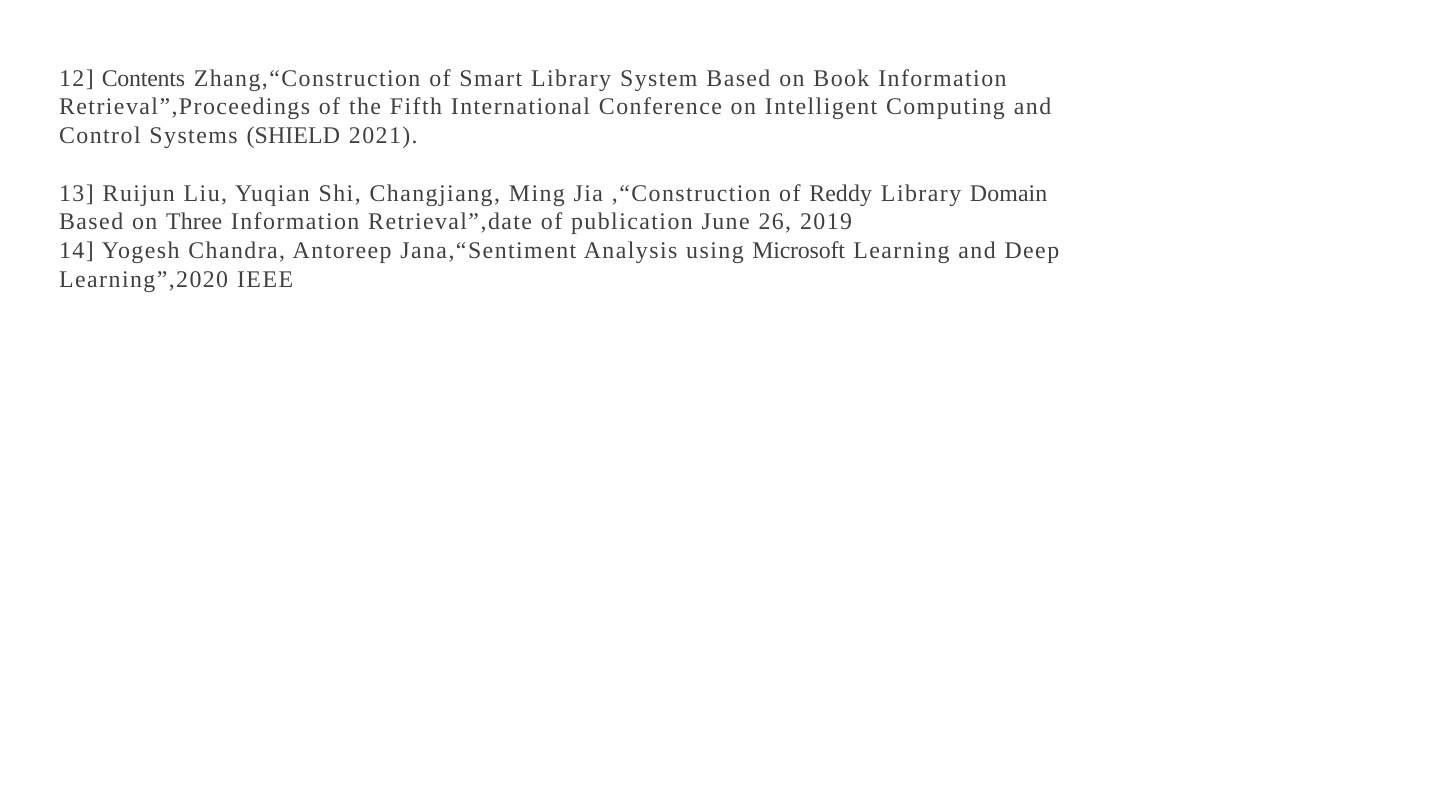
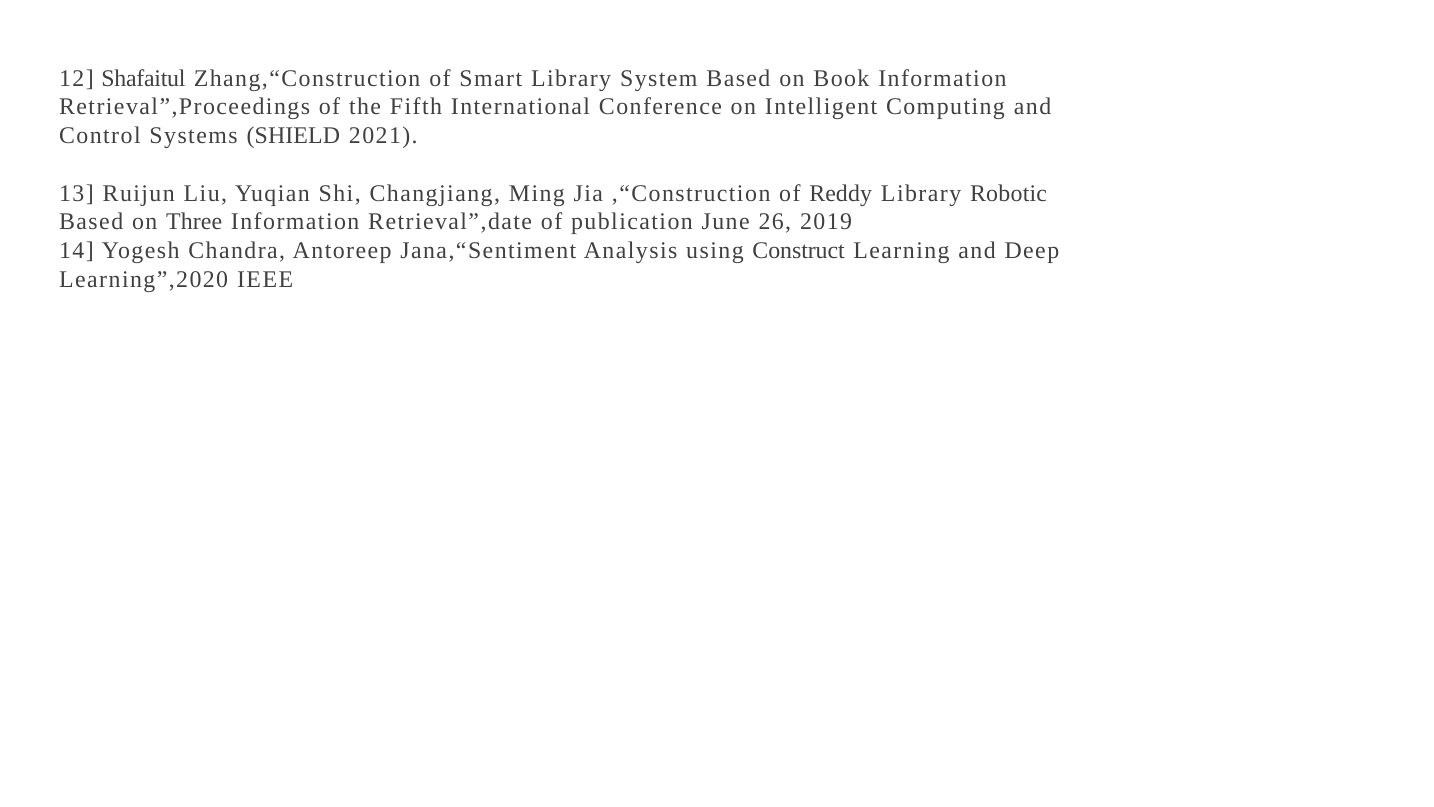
Contents: Contents -> Shafaitul
Domain: Domain -> Robotic
Microsoft: Microsoft -> Construct
